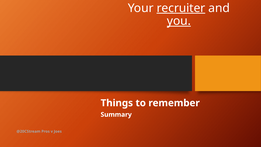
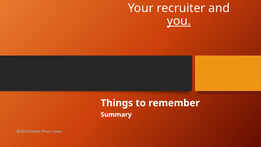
recruiter underline: present -> none
